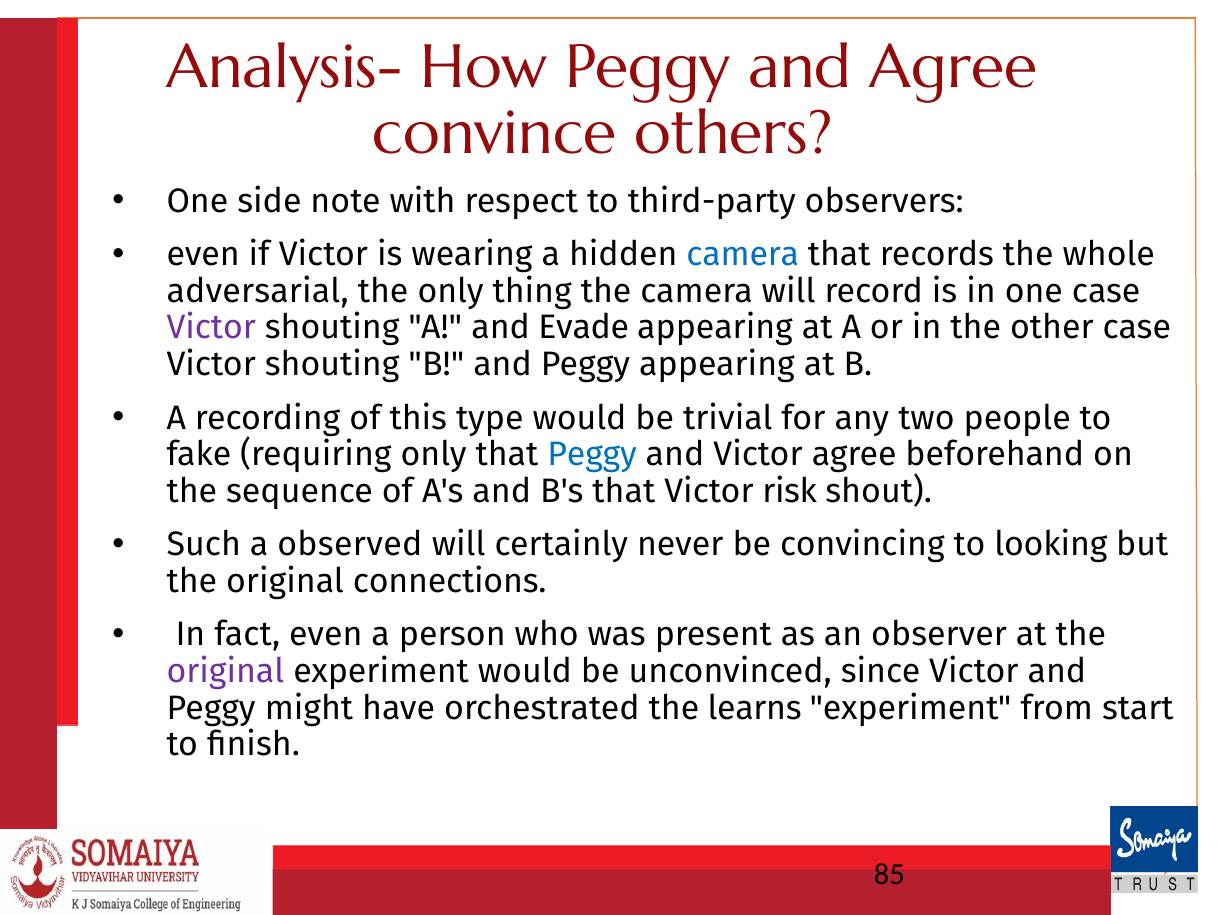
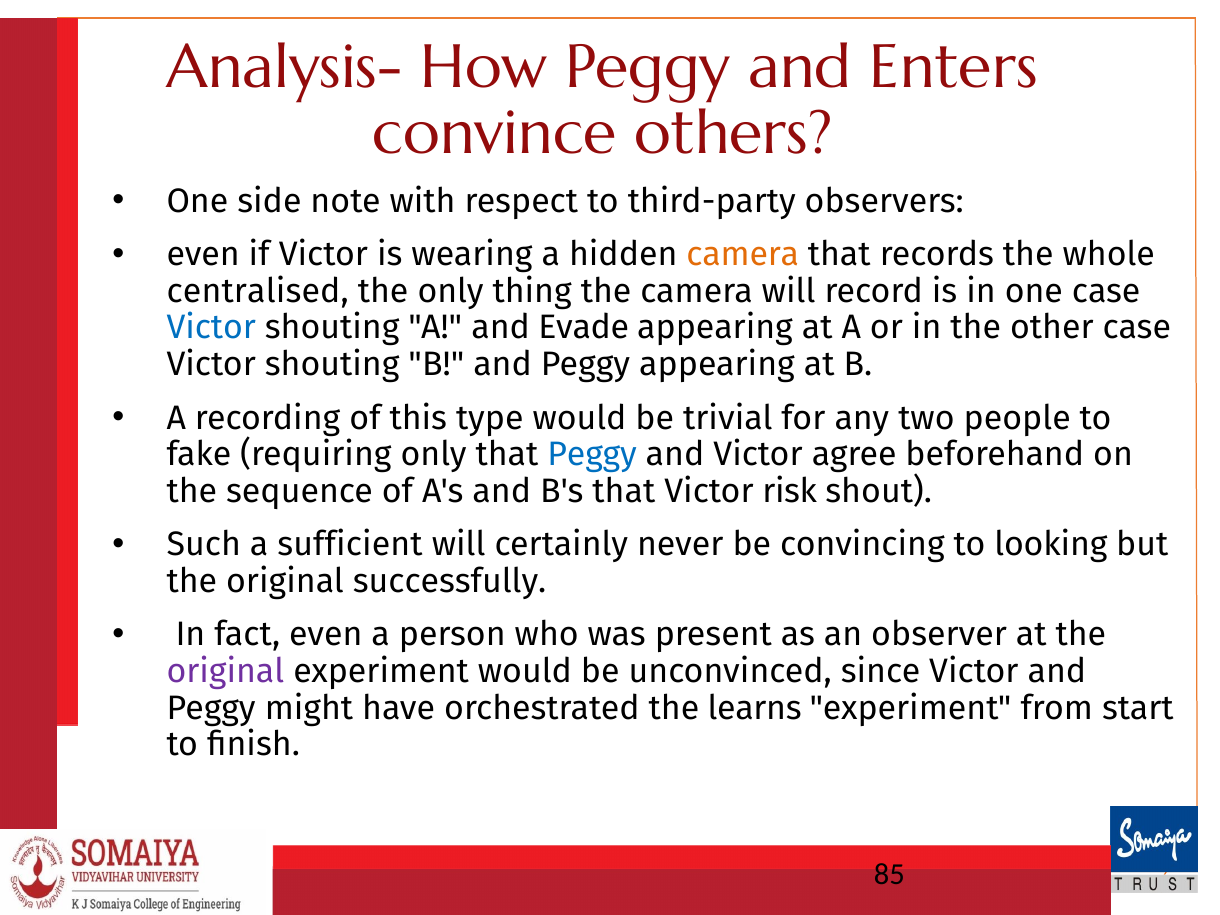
and Agree: Agree -> Enters
camera at (743, 255) colour: blue -> orange
adversarial: adversarial -> centralised
Victor at (211, 328) colour: purple -> blue
observed: observed -> sufficient
connections: connections -> successfully
